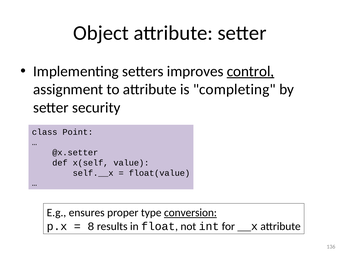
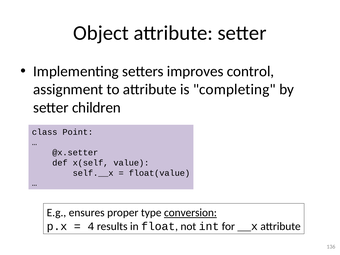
control underline: present -> none
security: security -> children
8: 8 -> 4
